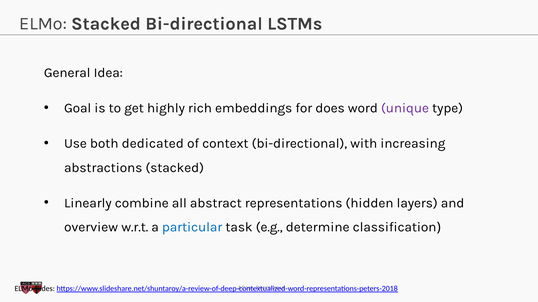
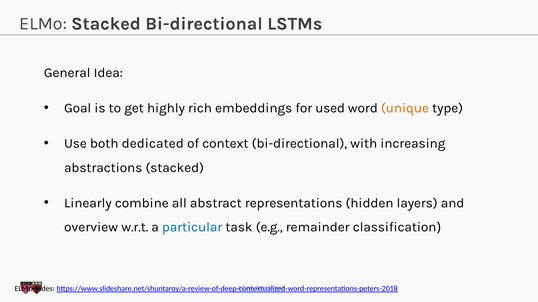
does: does -> used
unique colour: purple -> orange
determine: determine -> remainder
